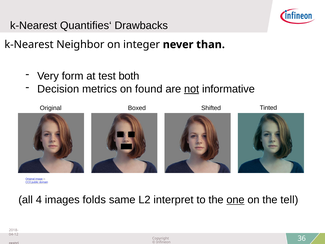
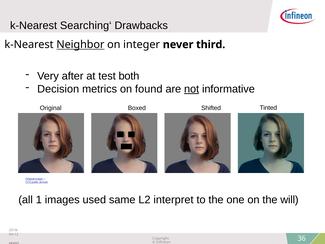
Quantifies‘: Quantifies‘ -> Searching‘
Neighbor underline: none -> present
than: than -> third
form: form -> after
4: 4 -> 1
folds: folds -> used
one underline: present -> none
tell: tell -> will
